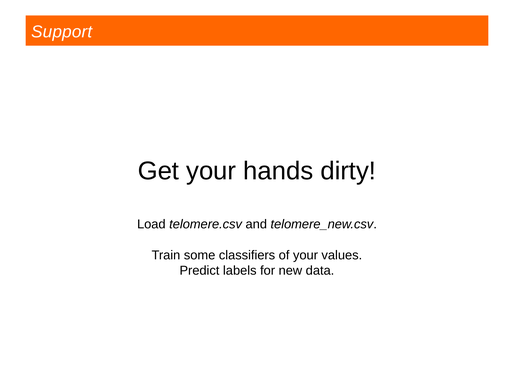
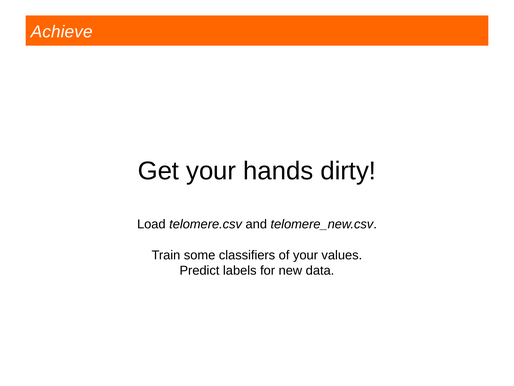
Support: Support -> Achieve
